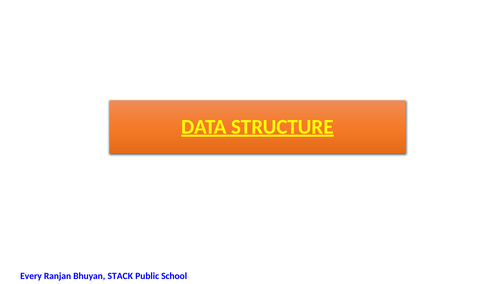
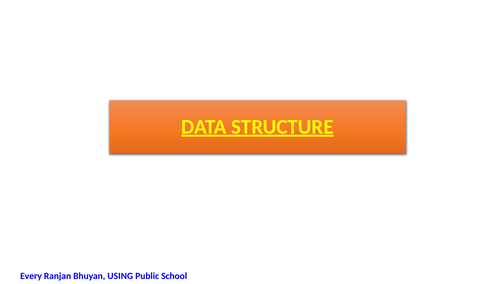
STACK: STACK -> USING
